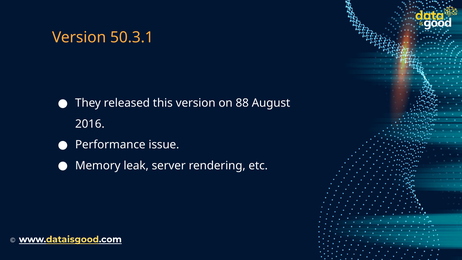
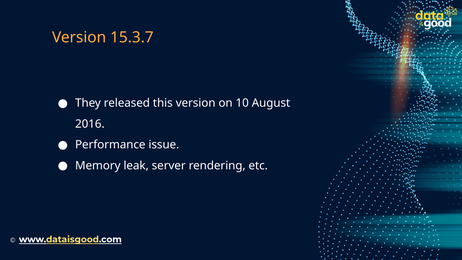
50.3.1: 50.3.1 -> 15.3.7
88: 88 -> 10
